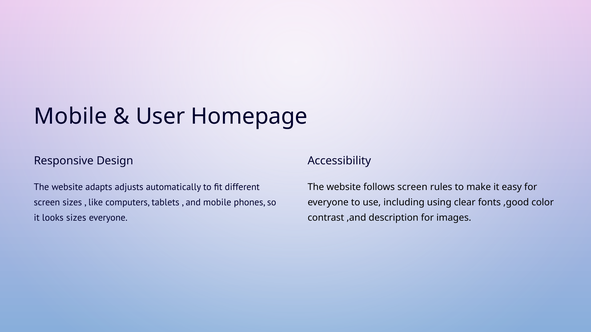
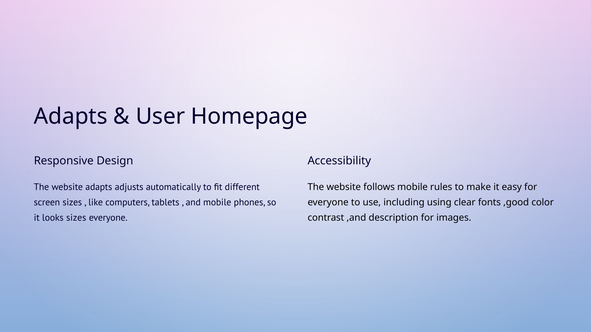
Mobile at (71, 117): Mobile -> Adapts
follows screen: screen -> mobile
